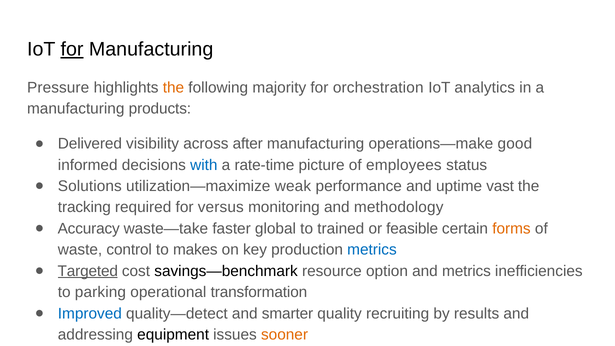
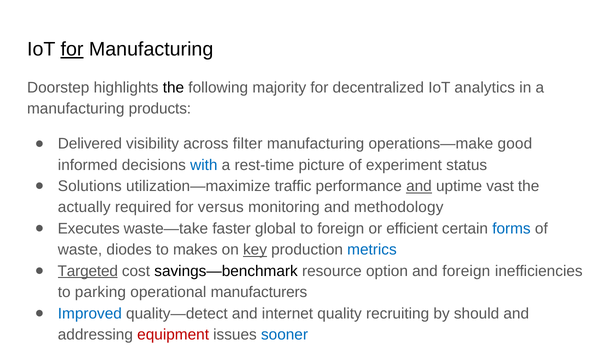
Pressure: Pressure -> Doorstep
the at (173, 88) colour: orange -> black
orchestration: orchestration -> decentralized
after: after -> filter
rate-time: rate-time -> rest-time
employees: employees -> experiment
weak: weak -> traffic
and at (419, 186) underline: none -> present
tracking: tracking -> actually
Accuracy: Accuracy -> Executes
to trained: trained -> foreign
feasible: feasible -> efficient
forms colour: orange -> blue
control: control -> diodes
key underline: none -> present
and metrics: metrics -> foreign
transformation: transformation -> manufacturers
smarter: smarter -> internet
results: results -> should
equipment colour: black -> red
sooner colour: orange -> blue
